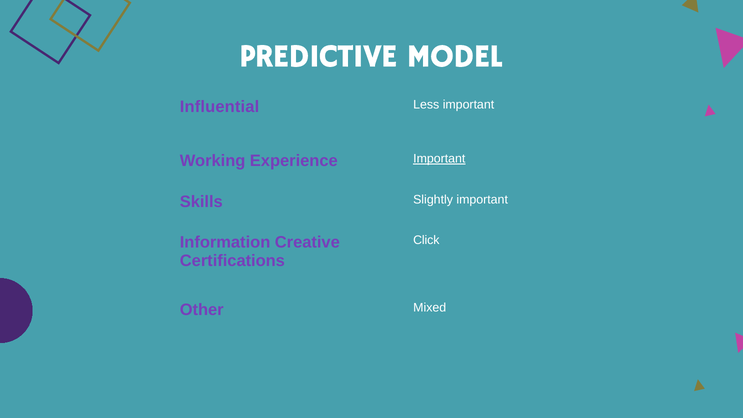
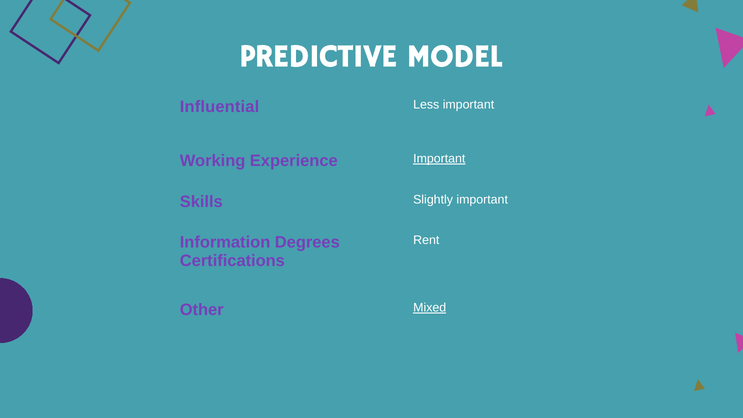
Click: Click -> Rent
Creative: Creative -> Degrees
Mixed underline: none -> present
